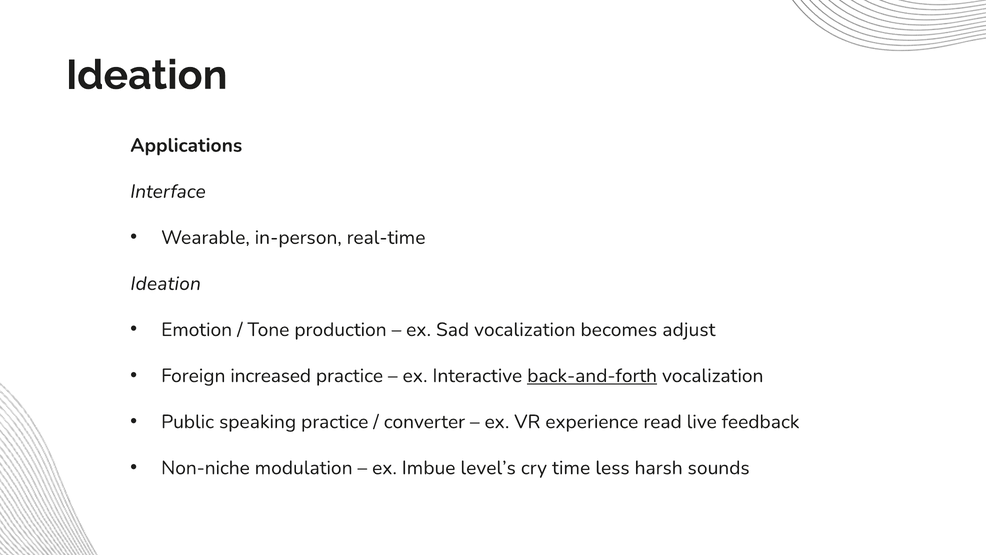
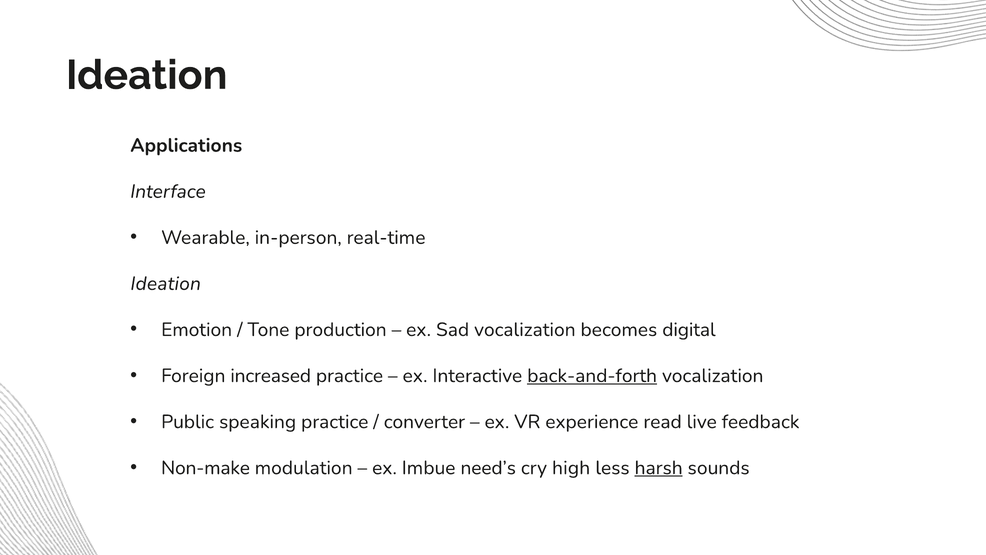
adjust: adjust -> digital
Non-niche: Non-niche -> Non-make
level’s: level’s -> need’s
time: time -> high
harsh underline: none -> present
